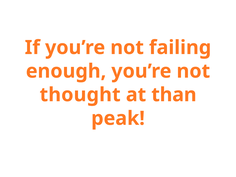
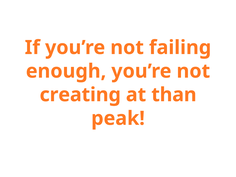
thought: thought -> creating
